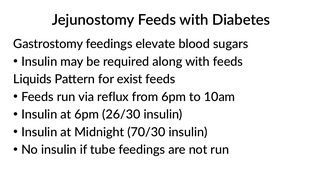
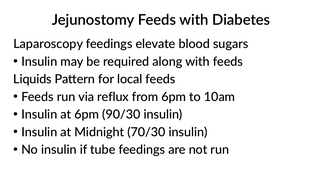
Gastrostomy: Gastrostomy -> Laparoscopy
exist: exist -> local
26/30: 26/30 -> 90/30
